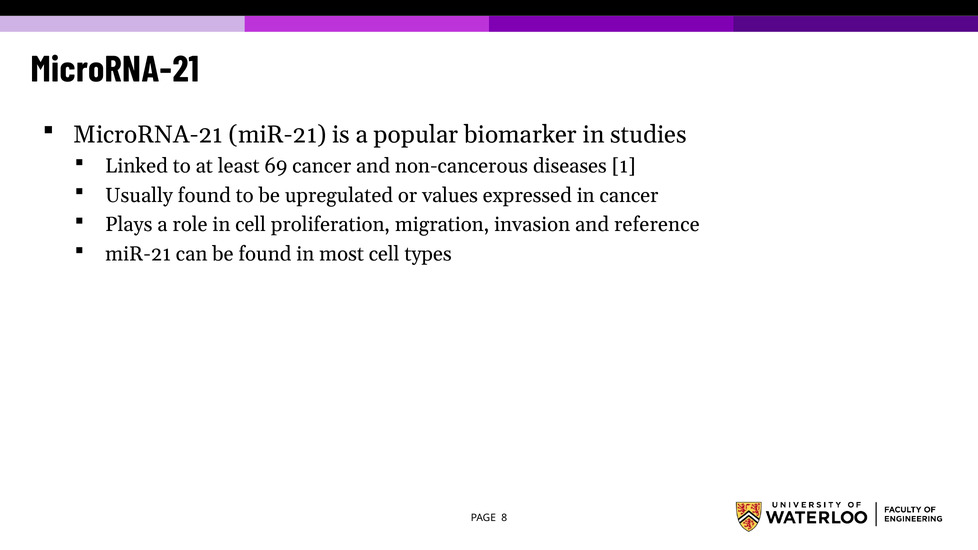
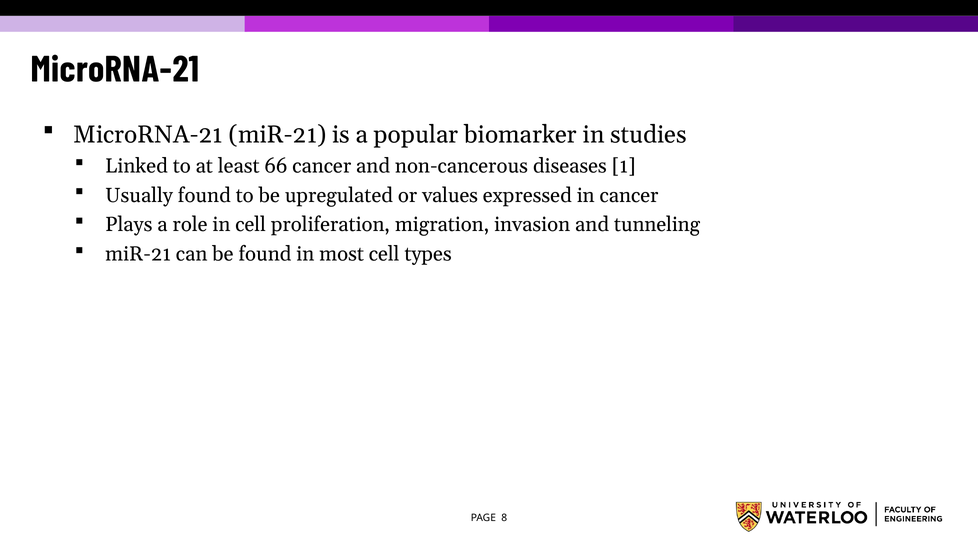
69: 69 -> 66
reference: reference -> tunneling
